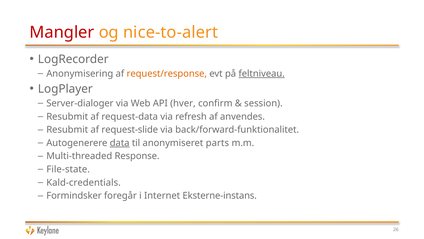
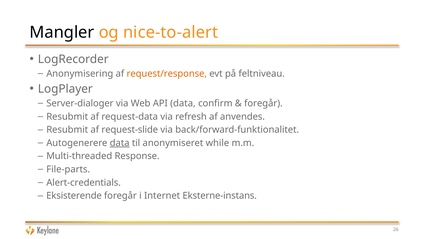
Mangler colour: red -> black
feltniveau underline: present -> none
API hver: hver -> data
session at (263, 103): session -> foregår
parts: parts -> while
File-state: File-state -> File-parts
Kald-credentials: Kald-credentials -> Alert-credentials
Formindsker: Formindsker -> Eksisterende
